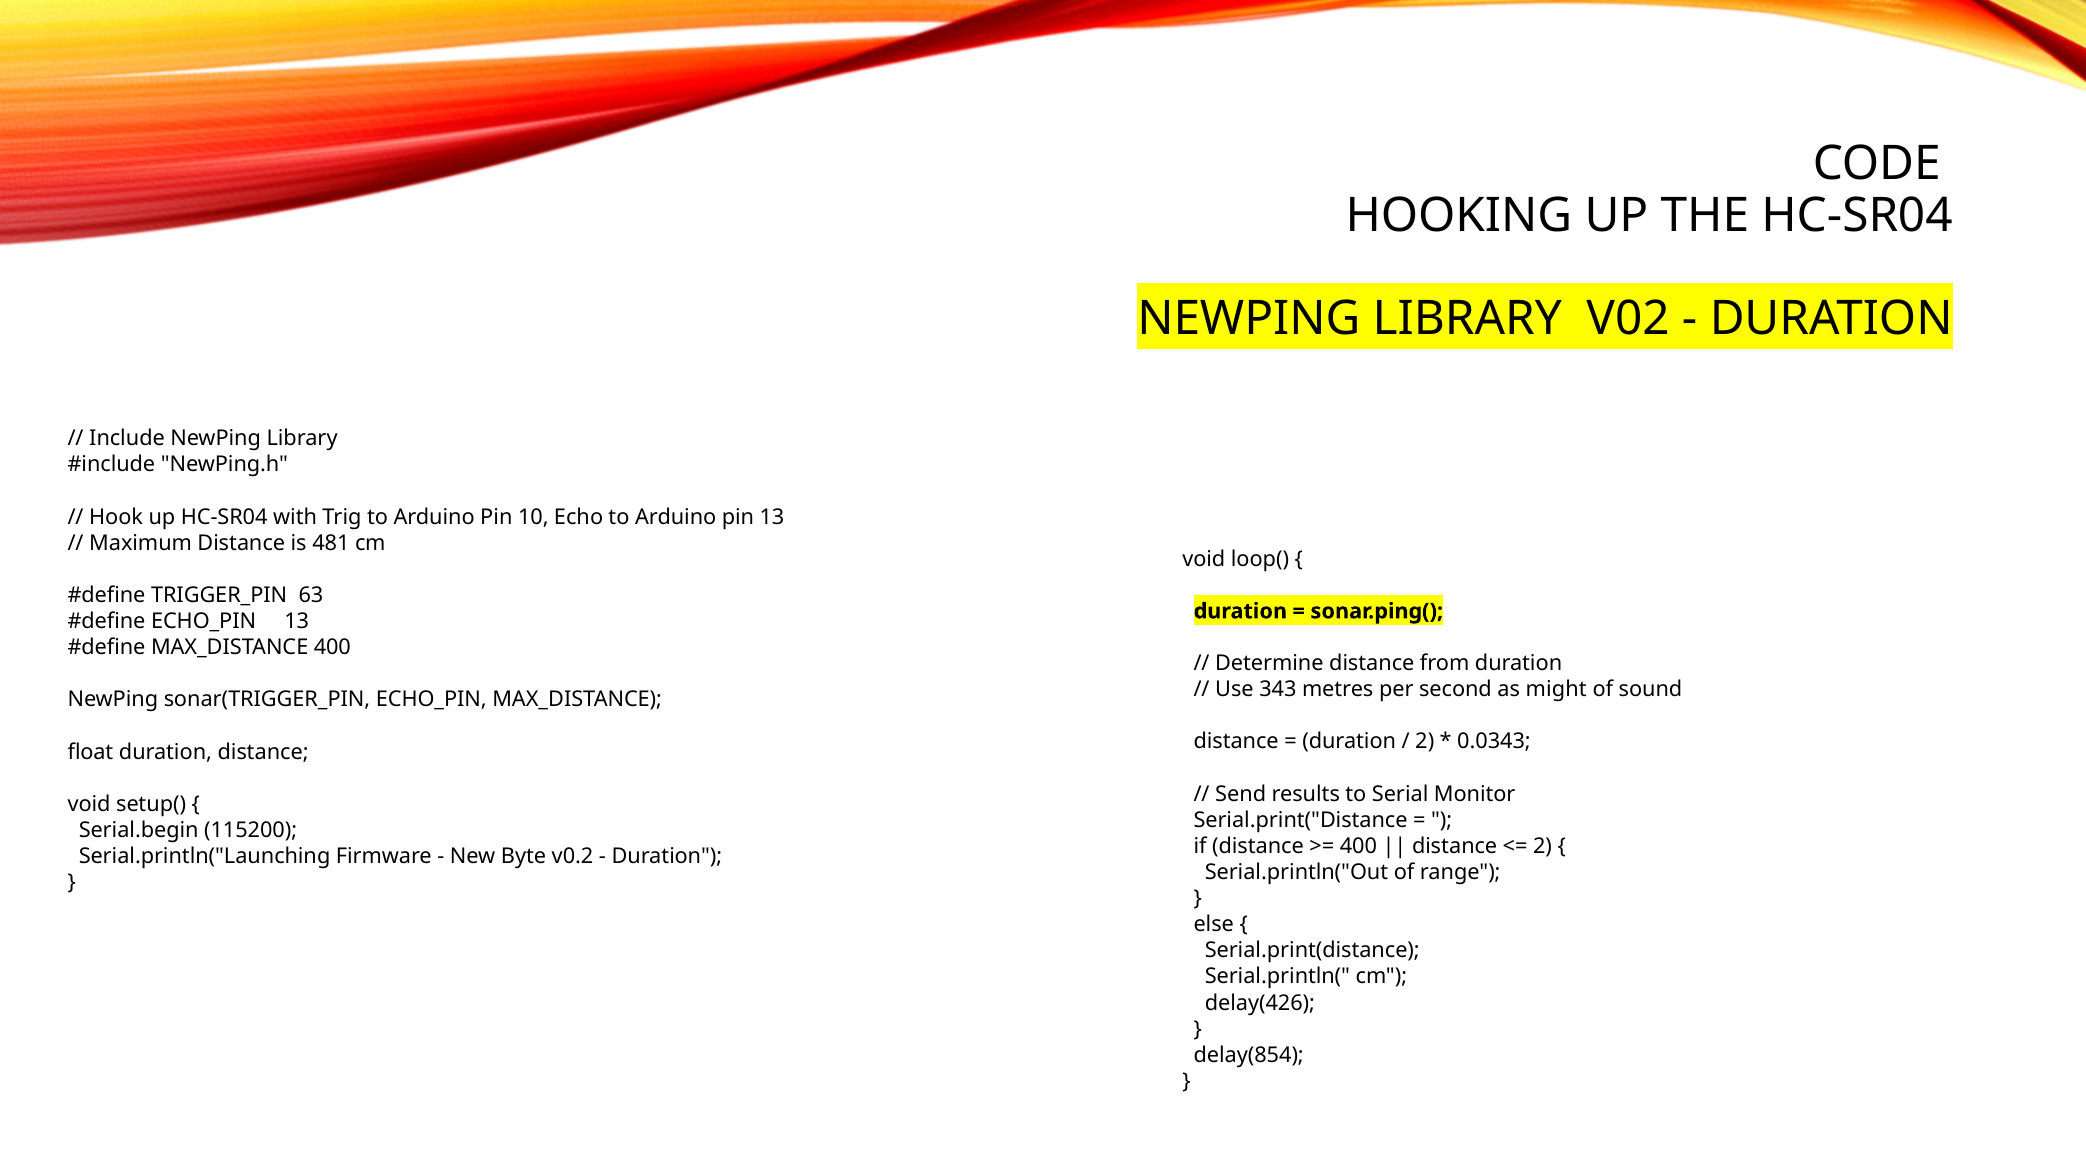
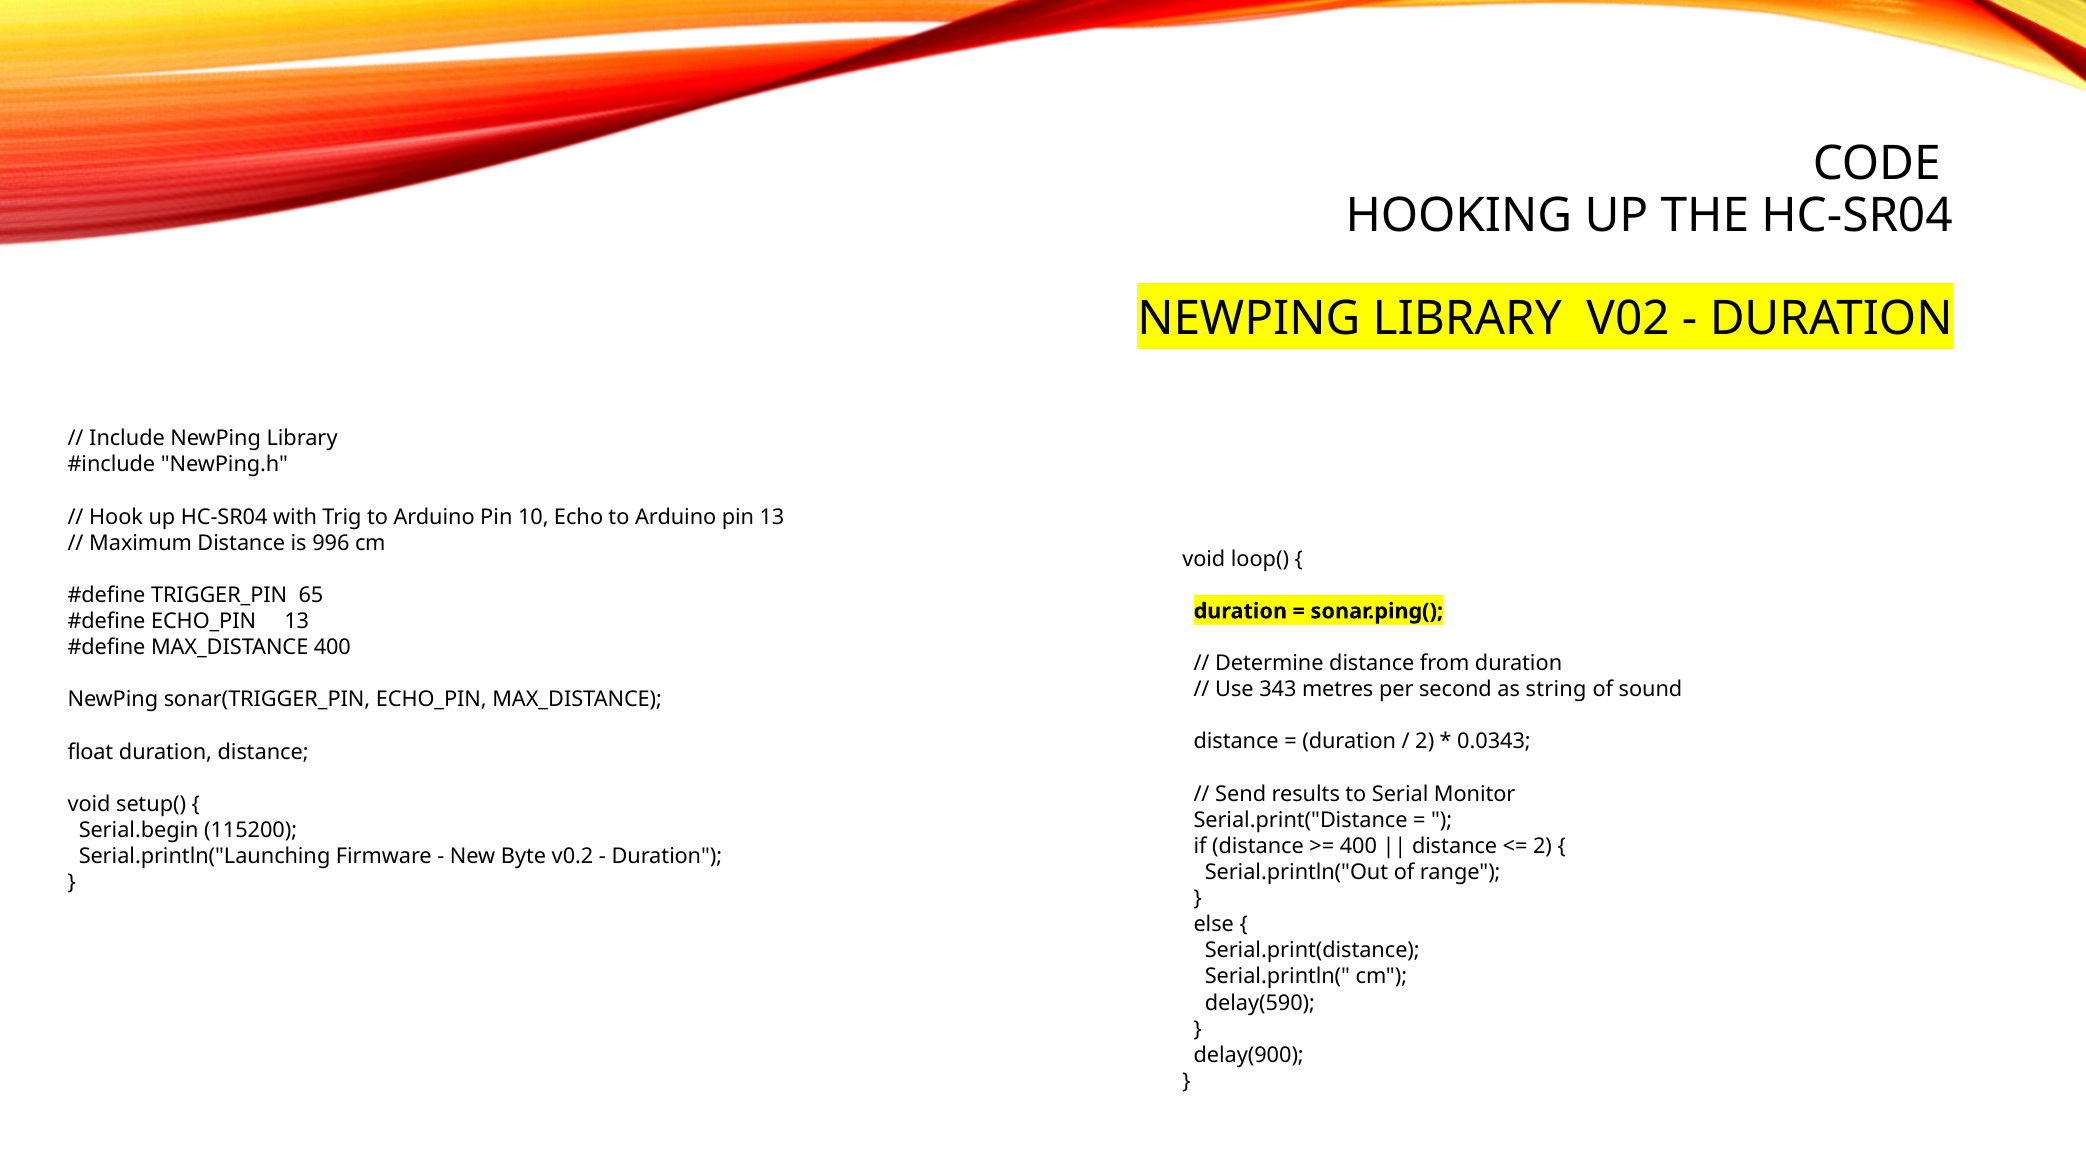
481: 481 -> 996
63: 63 -> 65
might: might -> string
delay(426: delay(426 -> delay(590
delay(854: delay(854 -> delay(900
